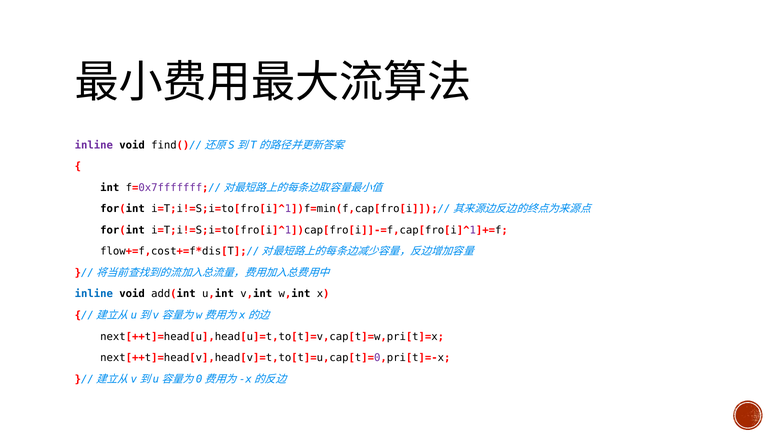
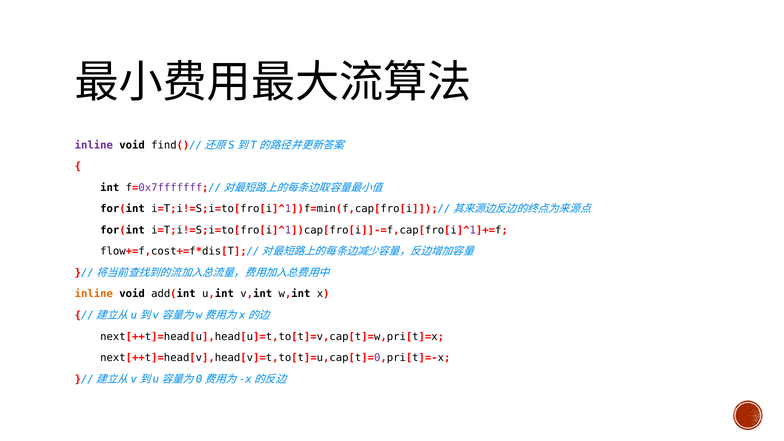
inline at (94, 294) colour: blue -> orange
